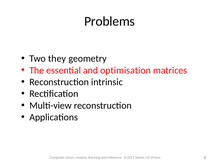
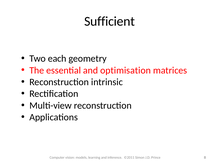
Problems: Problems -> Sufficient
they: they -> each
